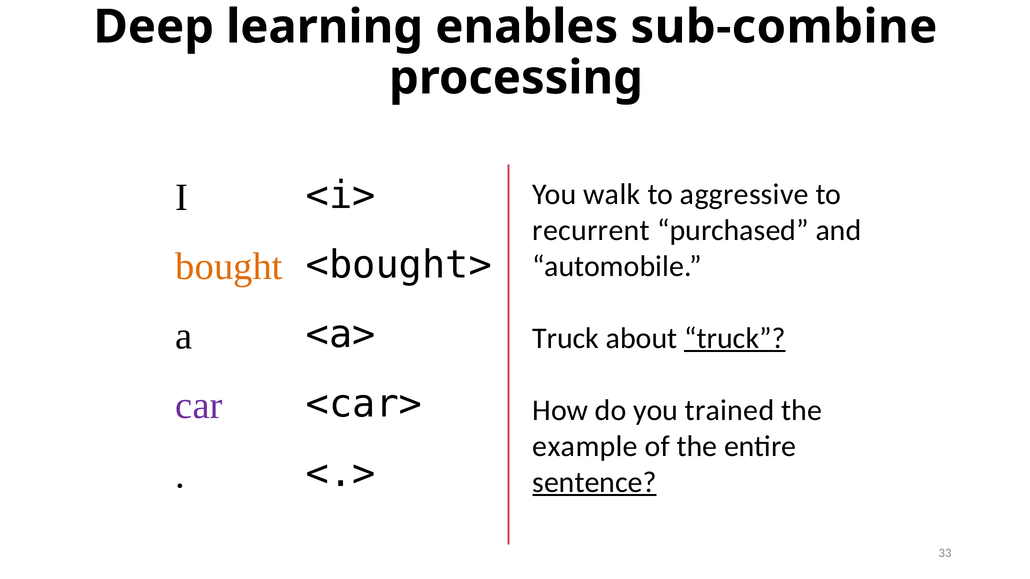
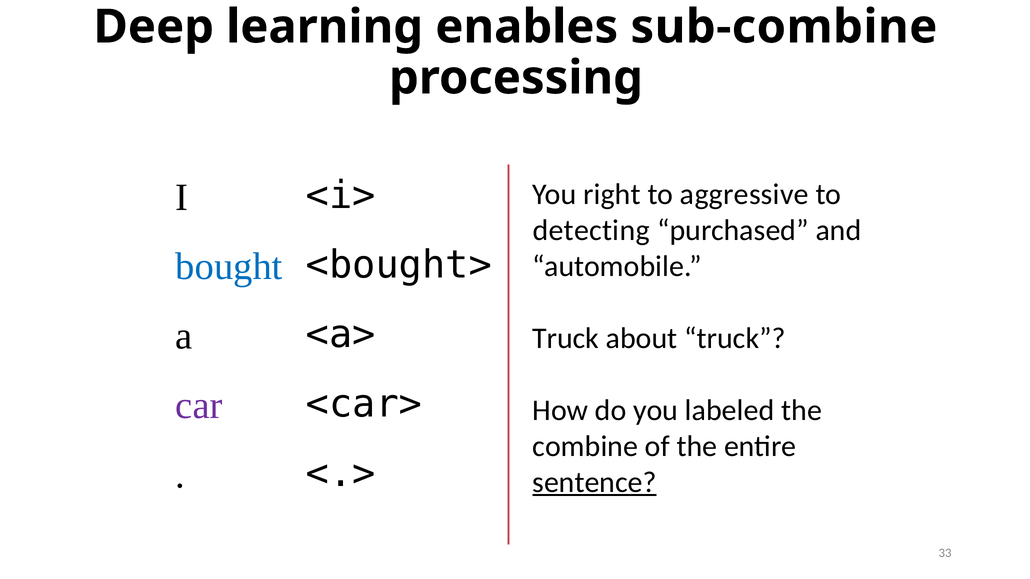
walk: walk -> right
recurrent: recurrent -> detecting
bought colour: orange -> blue
truck at (735, 338) underline: present -> none
trained: trained -> labeled
example: example -> combine
